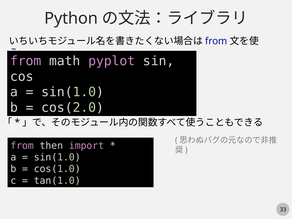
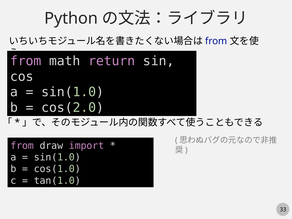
pyplot: pyplot -> return
then: then -> draw
